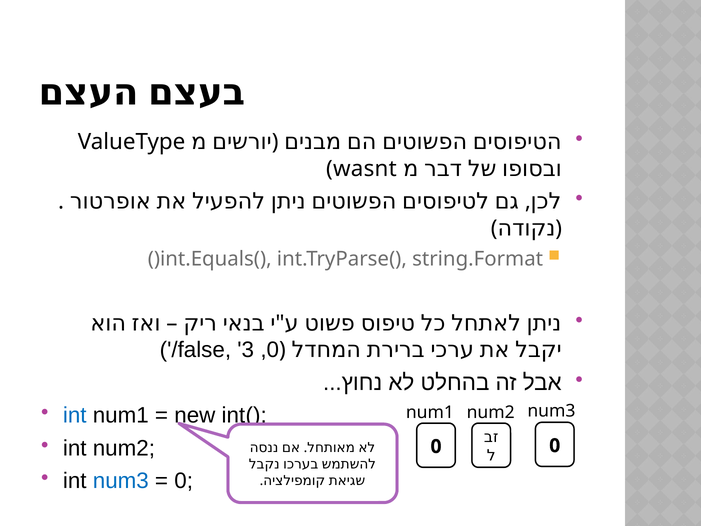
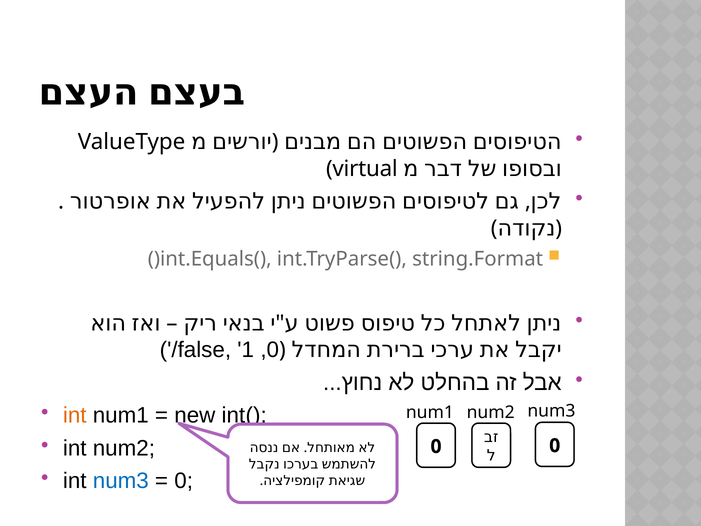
wasnt: wasnt -> virtual
3: 3 -> 1
int at (75, 415) colour: blue -> orange
